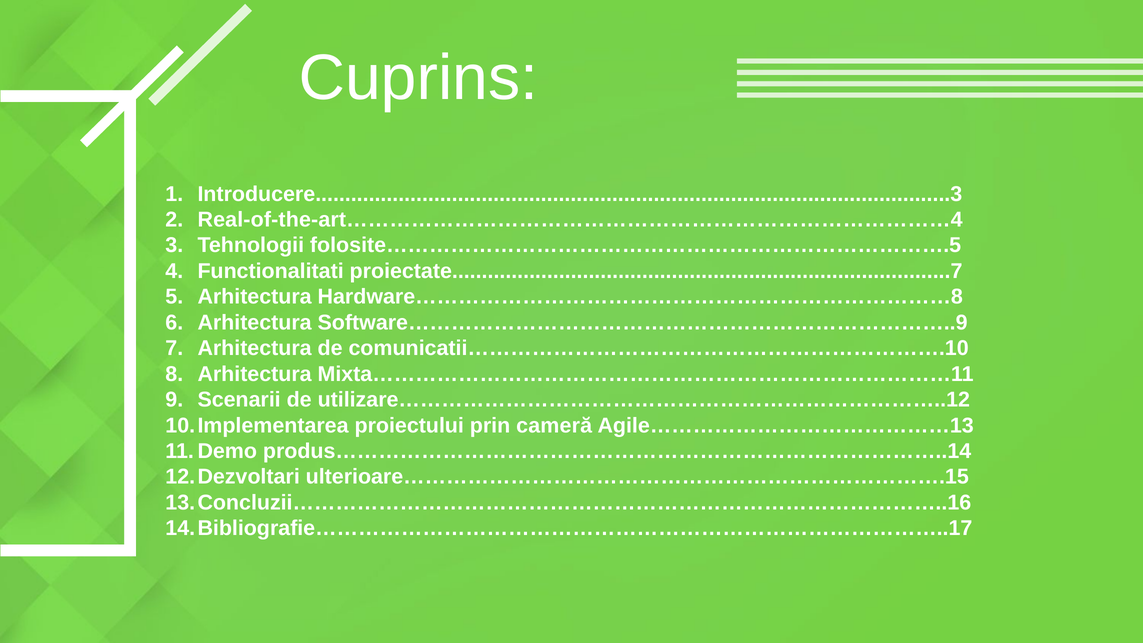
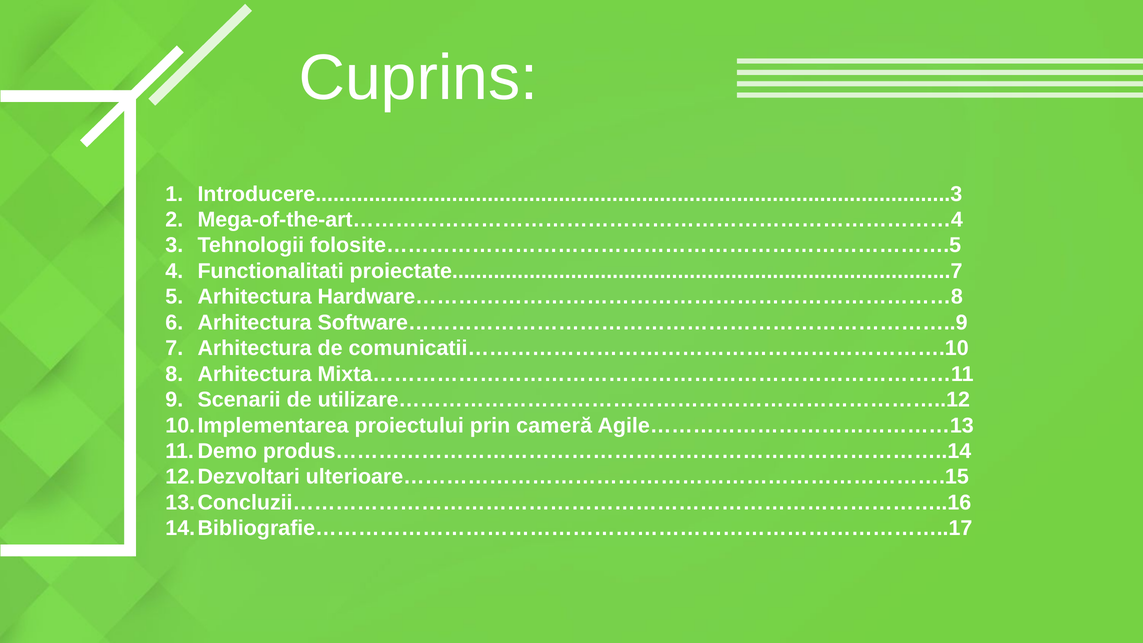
Real-of-the-art…………………………………………………………………………4: Real-of-the-art…………………………………………………………………………4 -> Mega-of-the-art…………………………………………………………………………4
